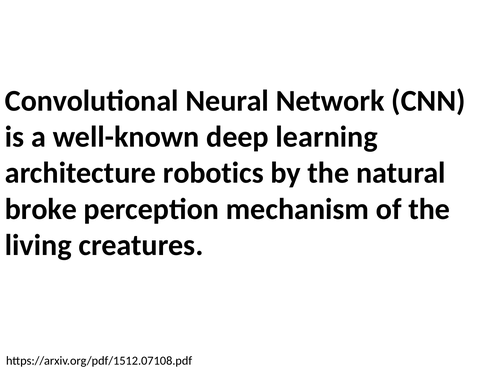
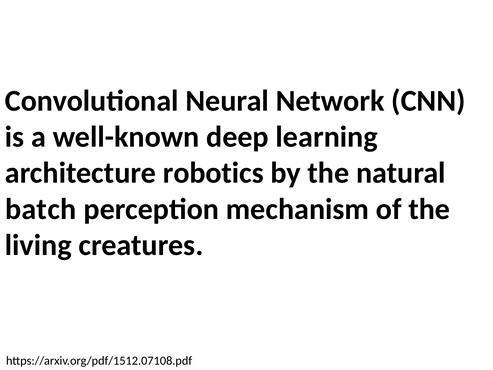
broke: broke -> batch
